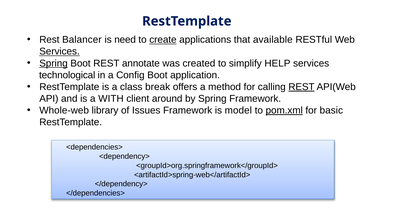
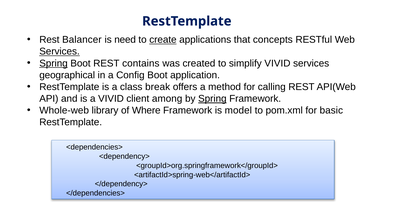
available: available -> concepts
annotate: annotate -> contains
simplify HELP: HELP -> VIVID
technological: technological -> geographical
REST at (301, 87) underline: present -> none
a WITH: WITH -> VIVID
around: around -> among
Spring at (212, 99) underline: none -> present
Issues: Issues -> Where
pom.xml underline: present -> none
